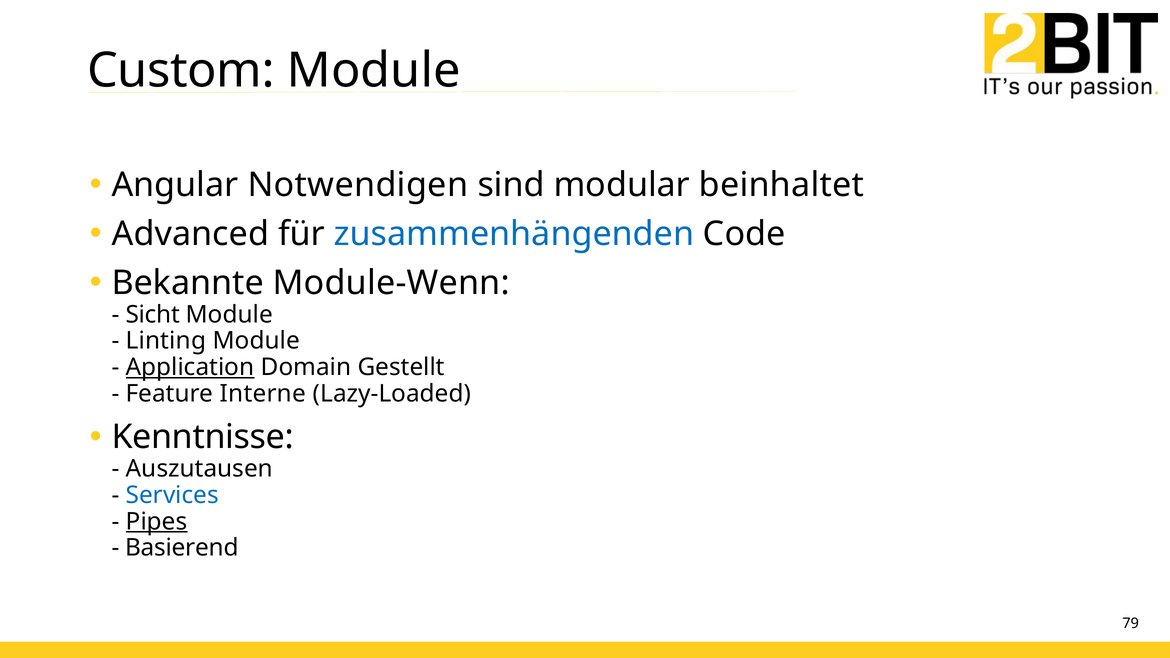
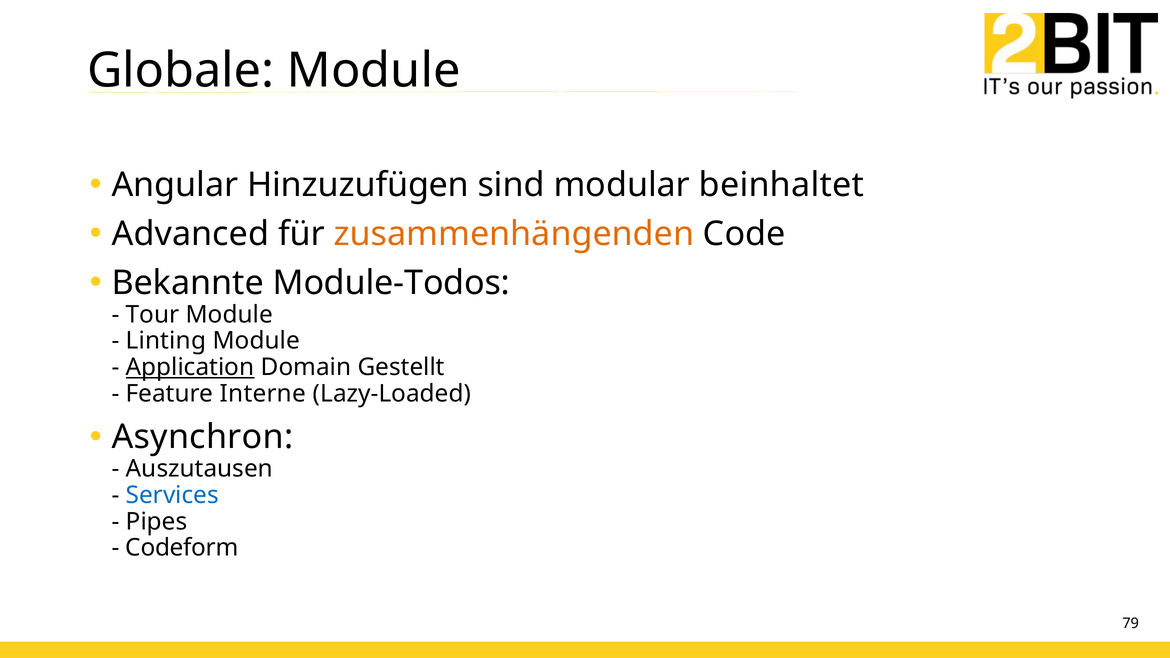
Custom: Custom -> Globale
Notwendigen: Notwendigen -> Hinzuzufügen
zusammenhängenden colour: blue -> orange
Module-Wenn: Module-Wenn -> Module-Todos
Sicht: Sicht -> Tour
Kenntnisse: Kenntnisse -> Asynchron
Pipes underline: present -> none
Basierend: Basierend -> Codeform
